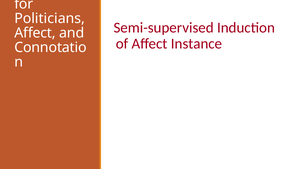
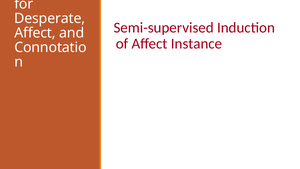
Politicians: Politicians -> Desperate
